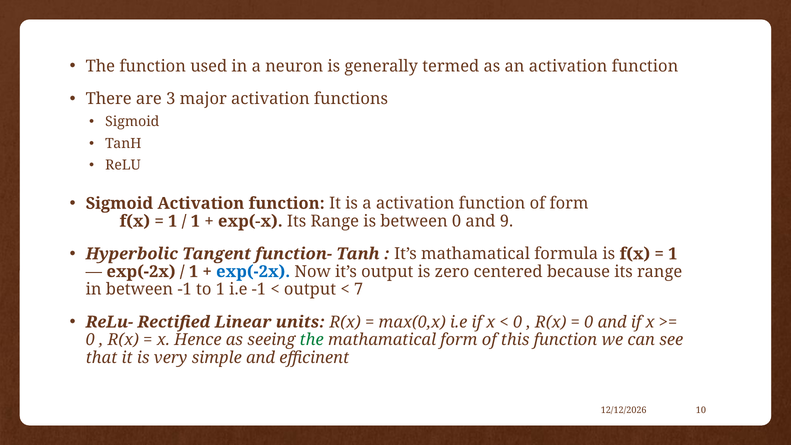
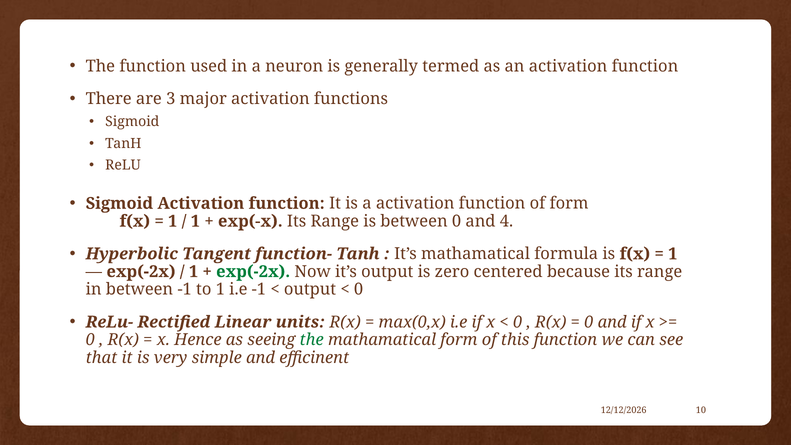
9: 9 -> 4
exp(-2x at (253, 272) colour: blue -> green
7 at (359, 289): 7 -> 0
